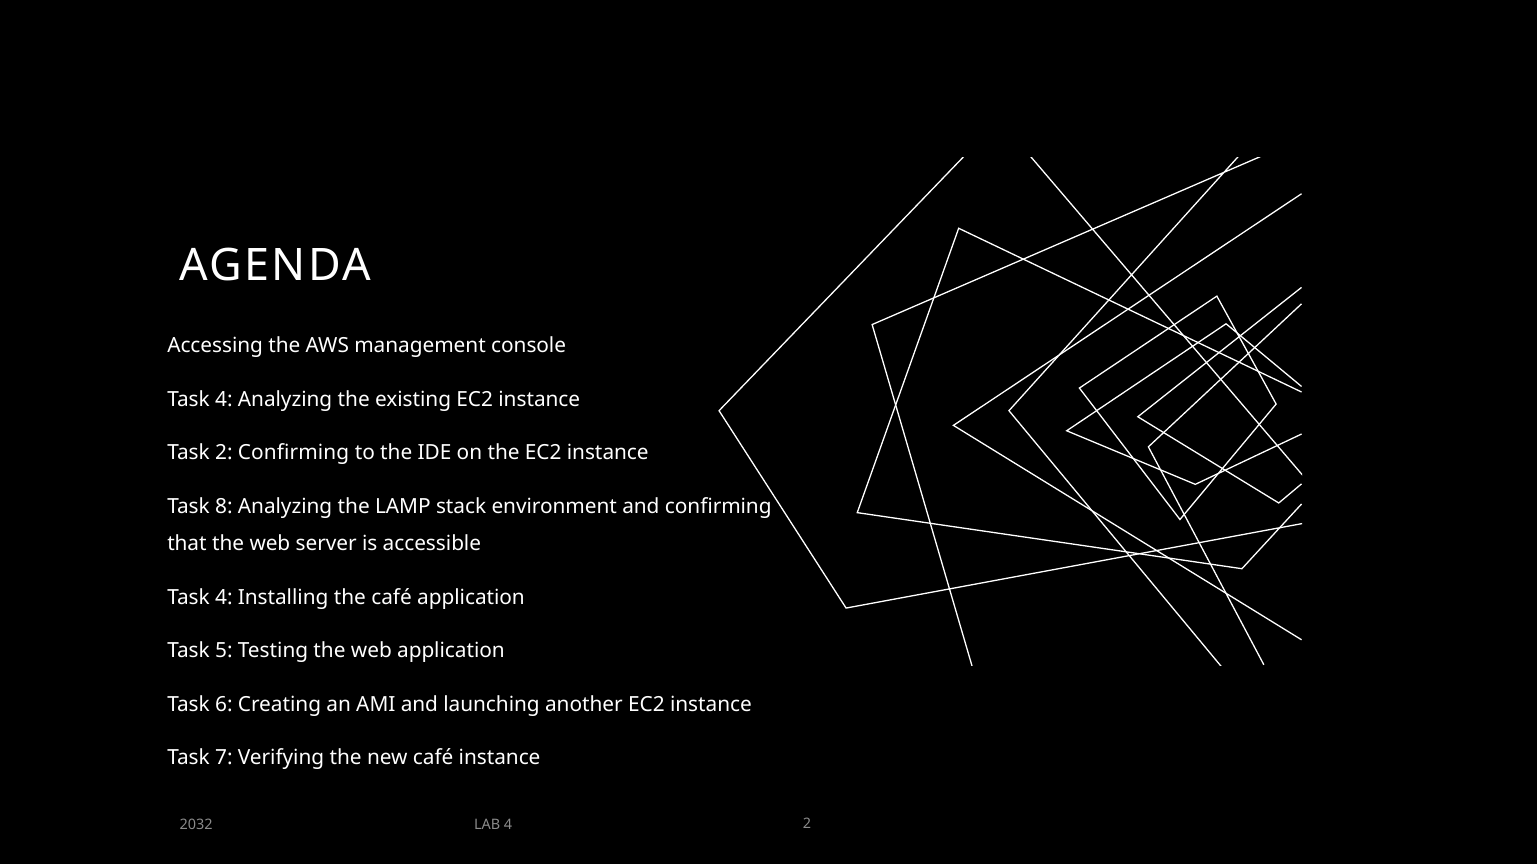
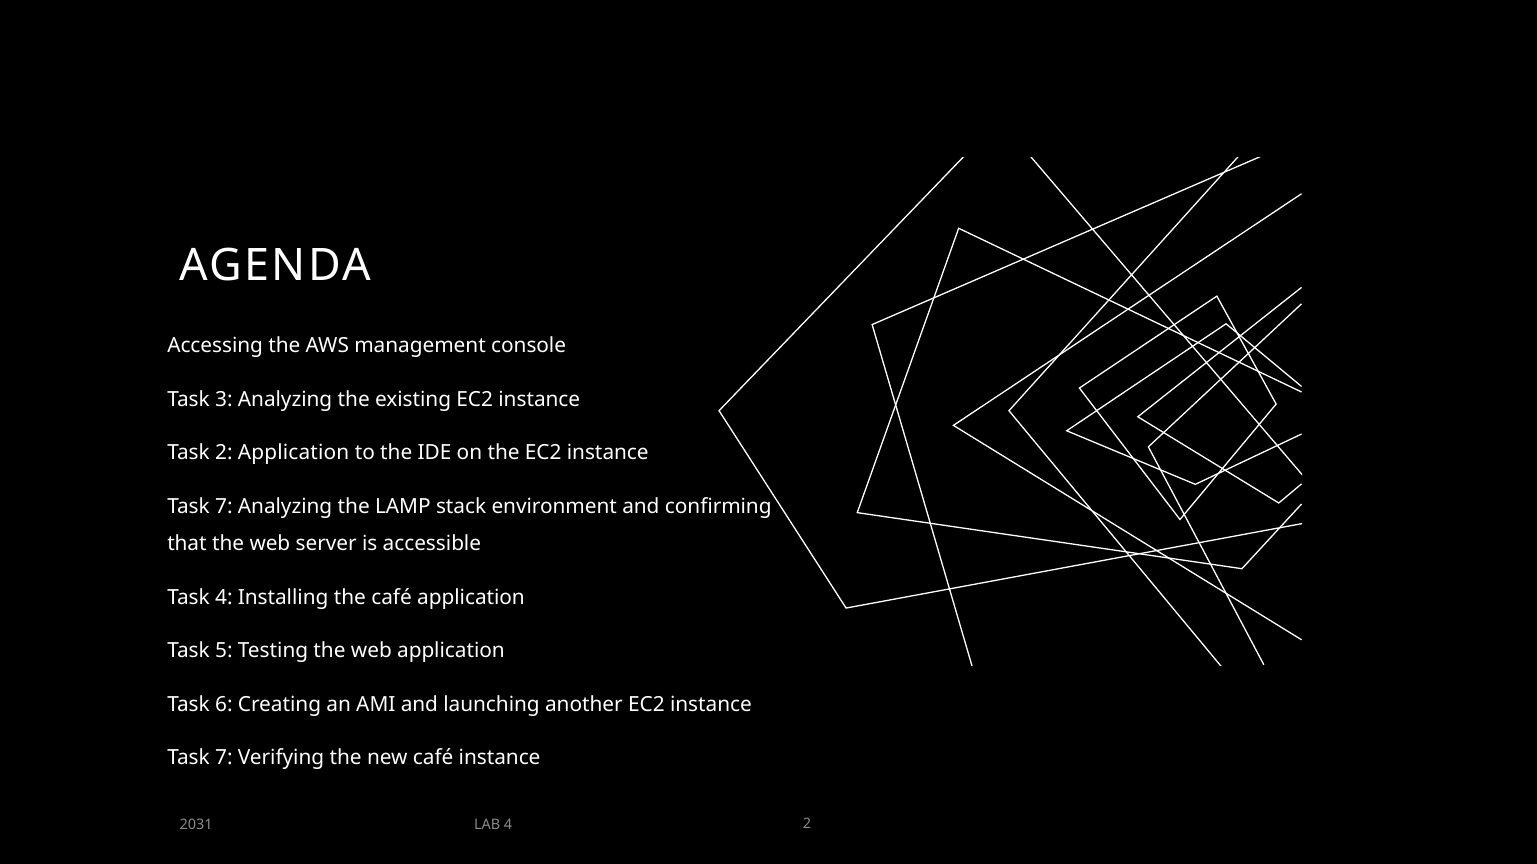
4 at (224, 400): 4 -> 3
2 Confirming: Confirming -> Application
8 at (224, 507): 8 -> 7
2032: 2032 -> 2031
